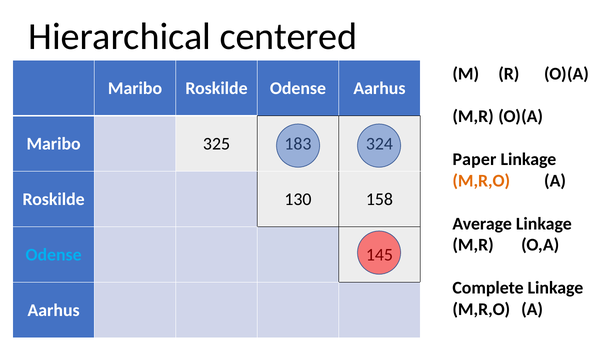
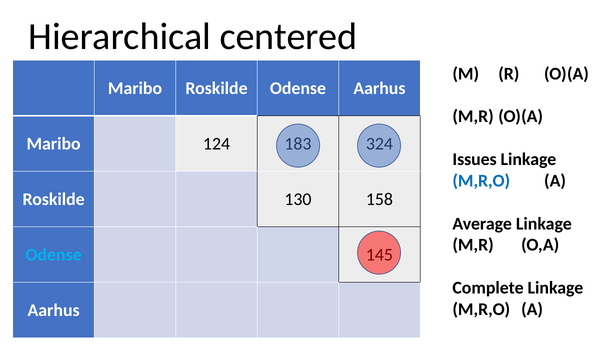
325: 325 -> 124
Paper: Paper -> Issues
M,R,O at (481, 181) colour: orange -> blue
